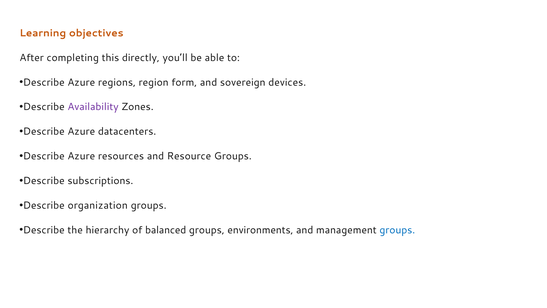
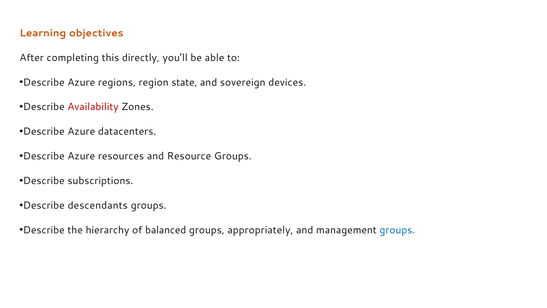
form: form -> state
Availability colour: purple -> red
organization: organization -> descendants
environments: environments -> appropriately
